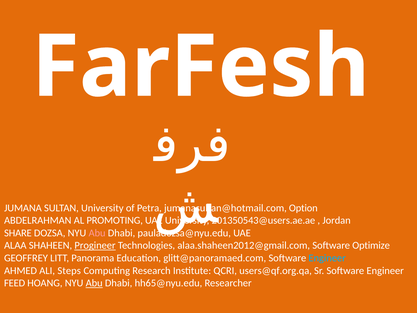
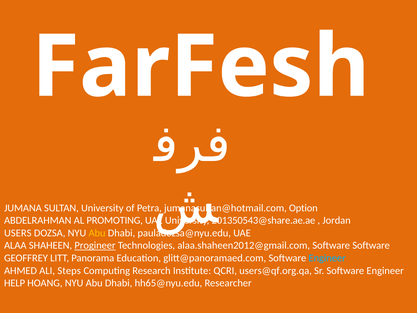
201350543@users.ae.ae: 201350543@users.ae.ae -> 201350543@share.ae.ae
SHARE: SHARE -> USERS
Abu at (97, 233) colour: pink -> yellow
Software Optimize: Optimize -> Software
FEED: FEED -> HELP
Abu at (94, 283) underline: present -> none
